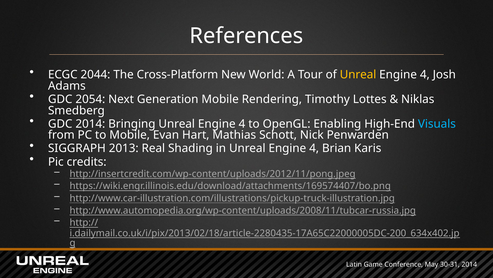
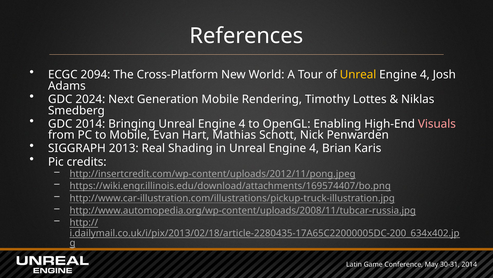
2044: 2044 -> 2094
2054: 2054 -> 2024
Visuals colour: light blue -> pink
